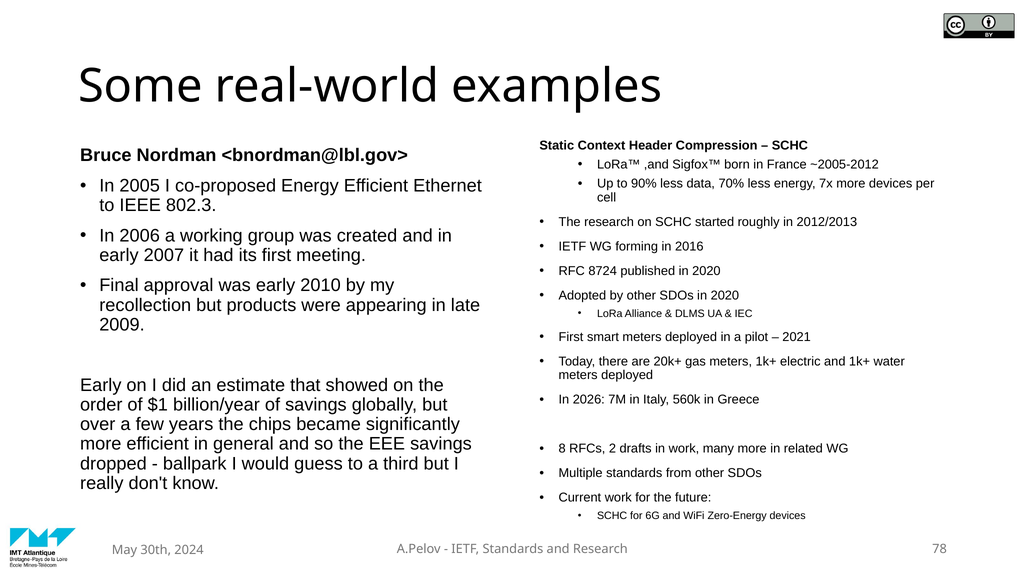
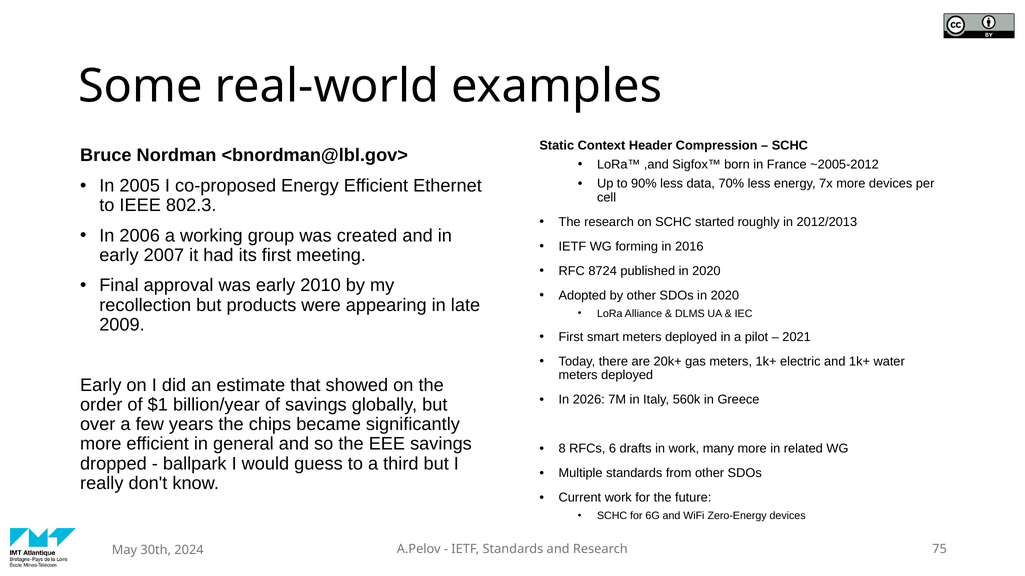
2: 2 -> 6
78: 78 -> 75
